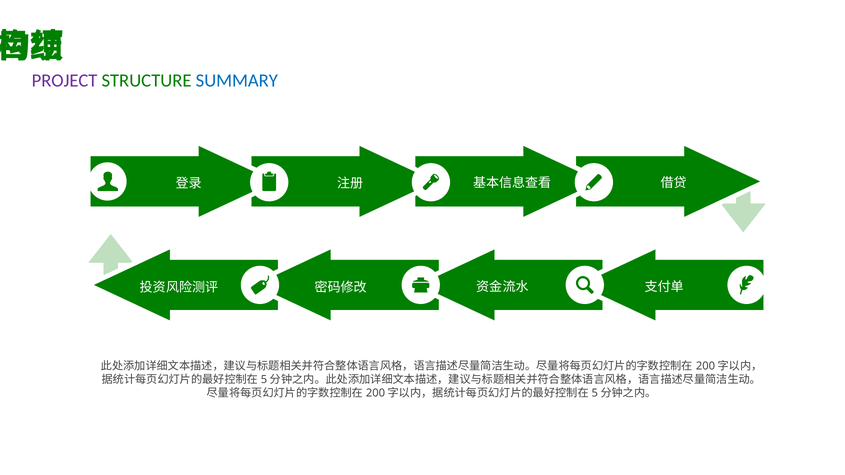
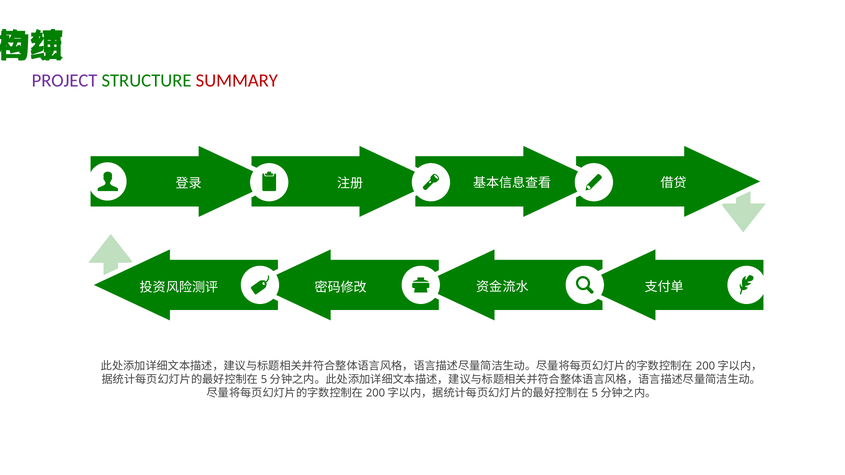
SUMMARY colour: blue -> red
